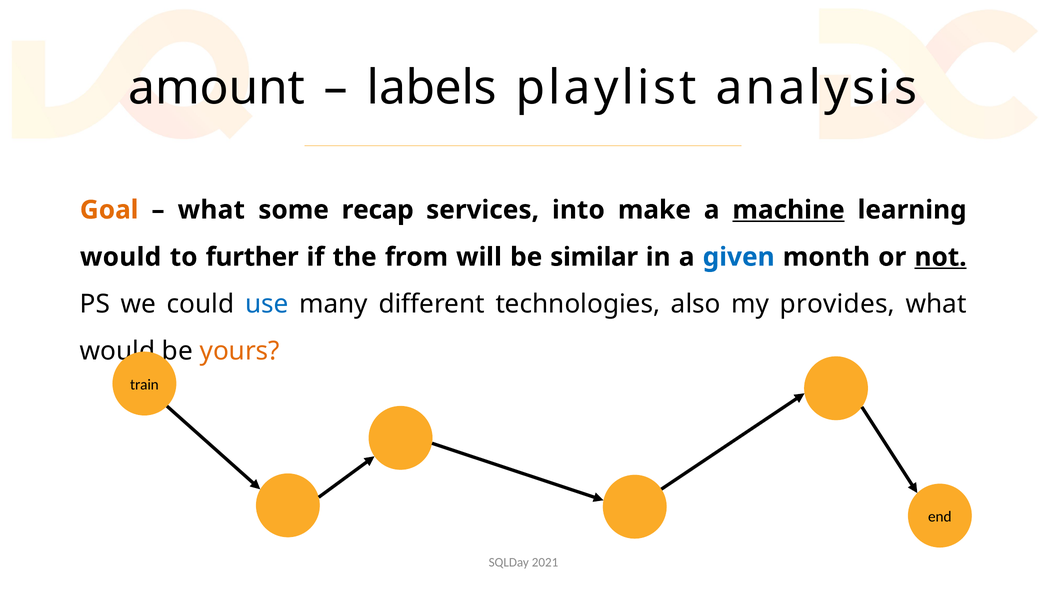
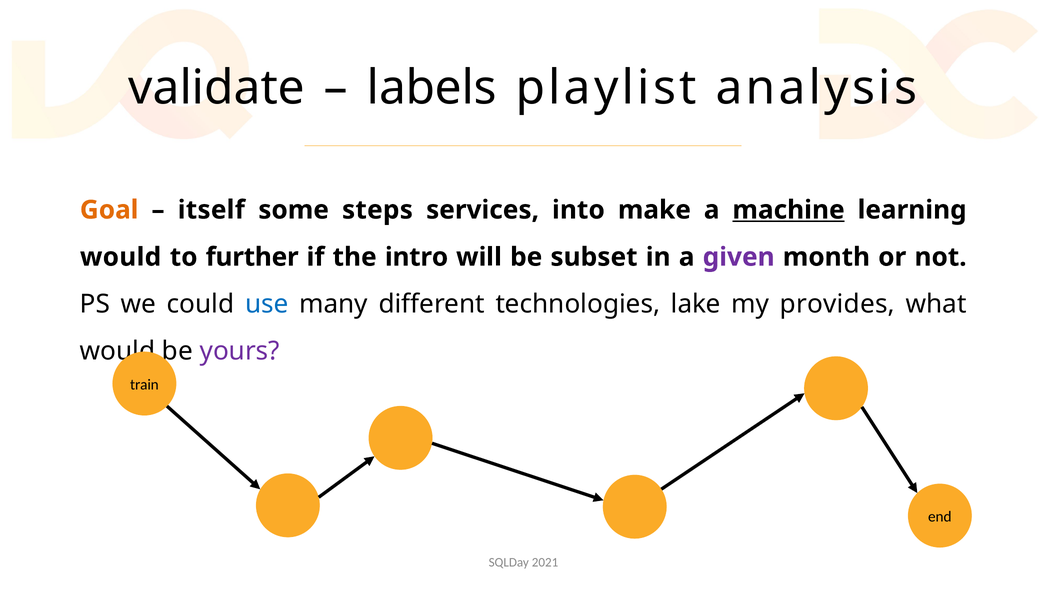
amount: amount -> validate
what at (211, 210): what -> itself
recap: recap -> steps
from: from -> intro
similar: similar -> subset
given colour: blue -> purple
not underline: present -> none
also: also -> lake
yours colour: orange -> purple
